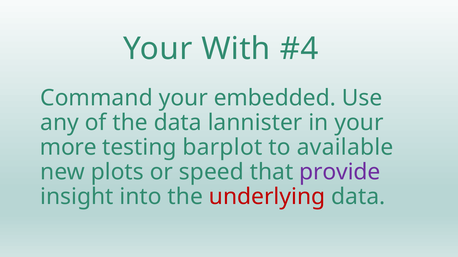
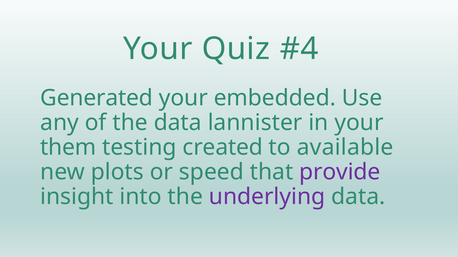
With: With -> Quiz
Command: Command -> Generated
more: more -> them
barplot: barplot -> created
underlying colour: red -> purple
